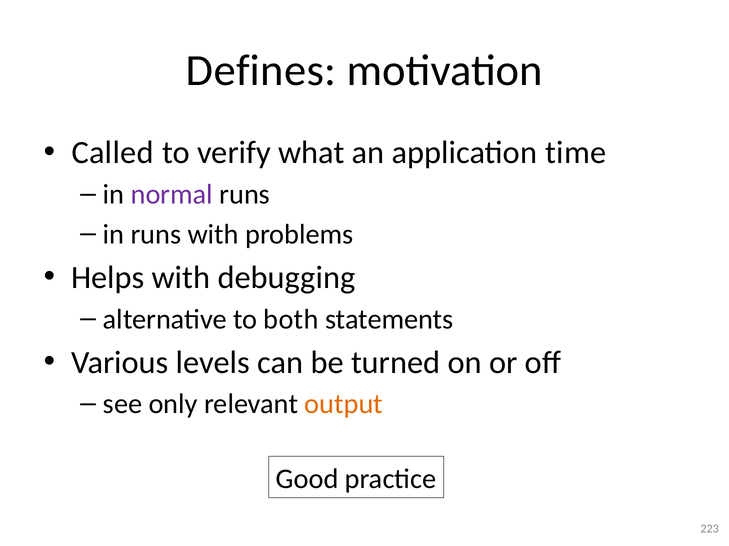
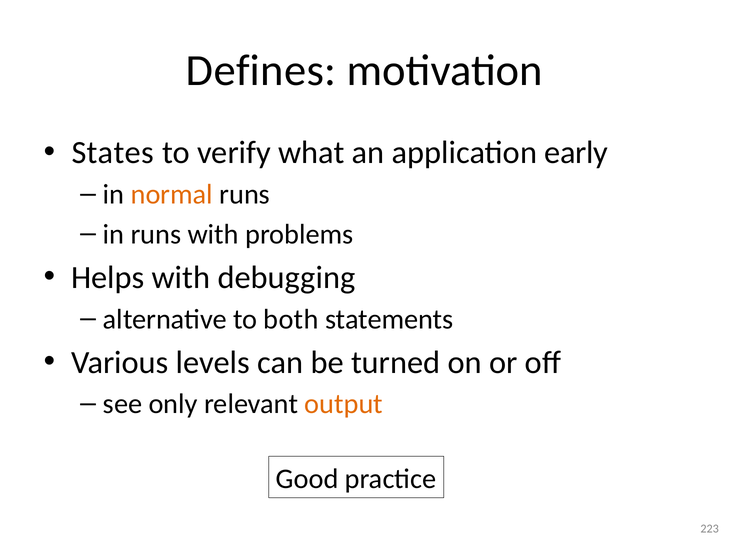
Called: Called -> States
time: time -> early
normal colour: purple -> orange
